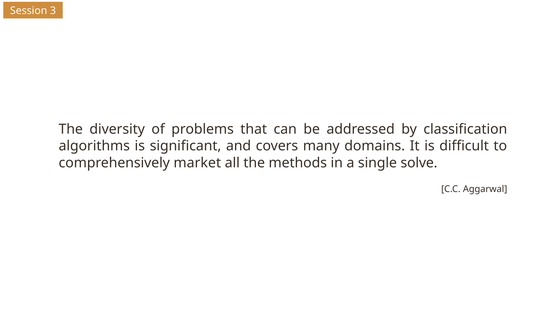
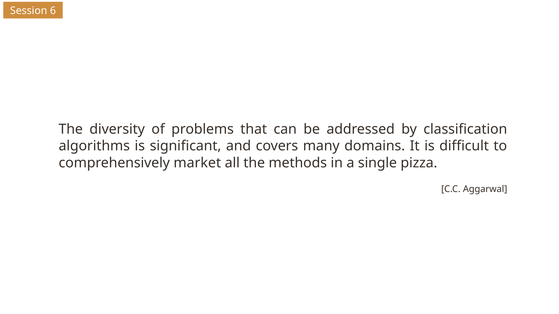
3: 3 -> 6
solve: solve -> pizza
